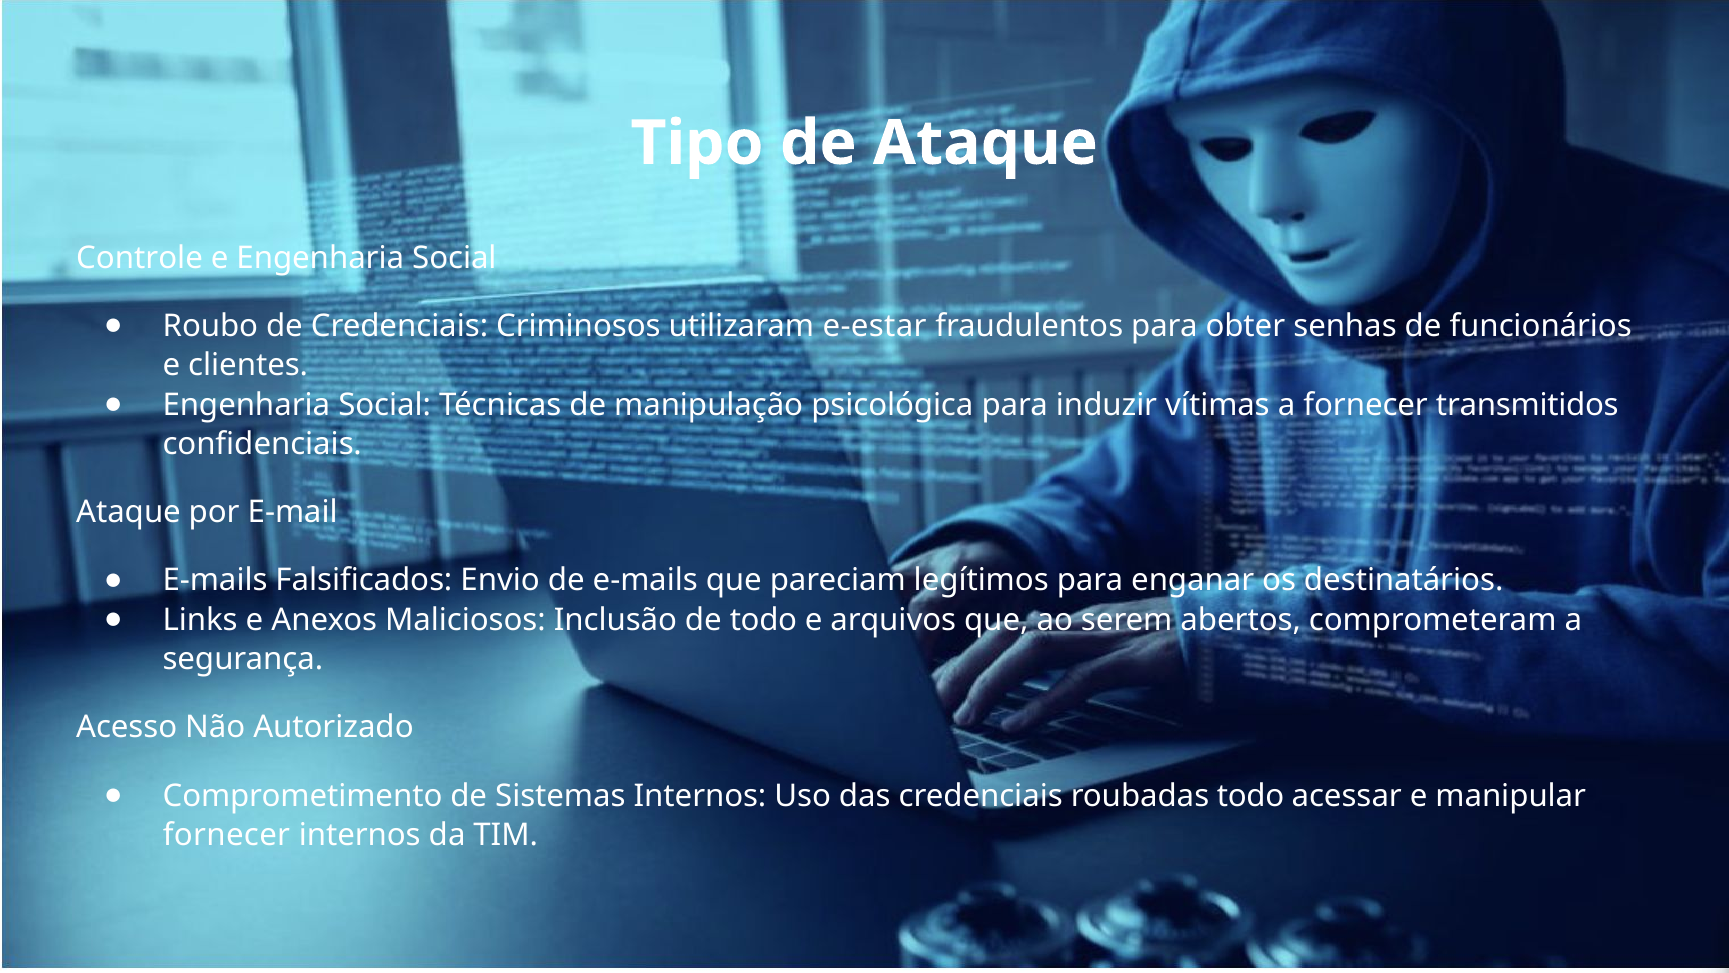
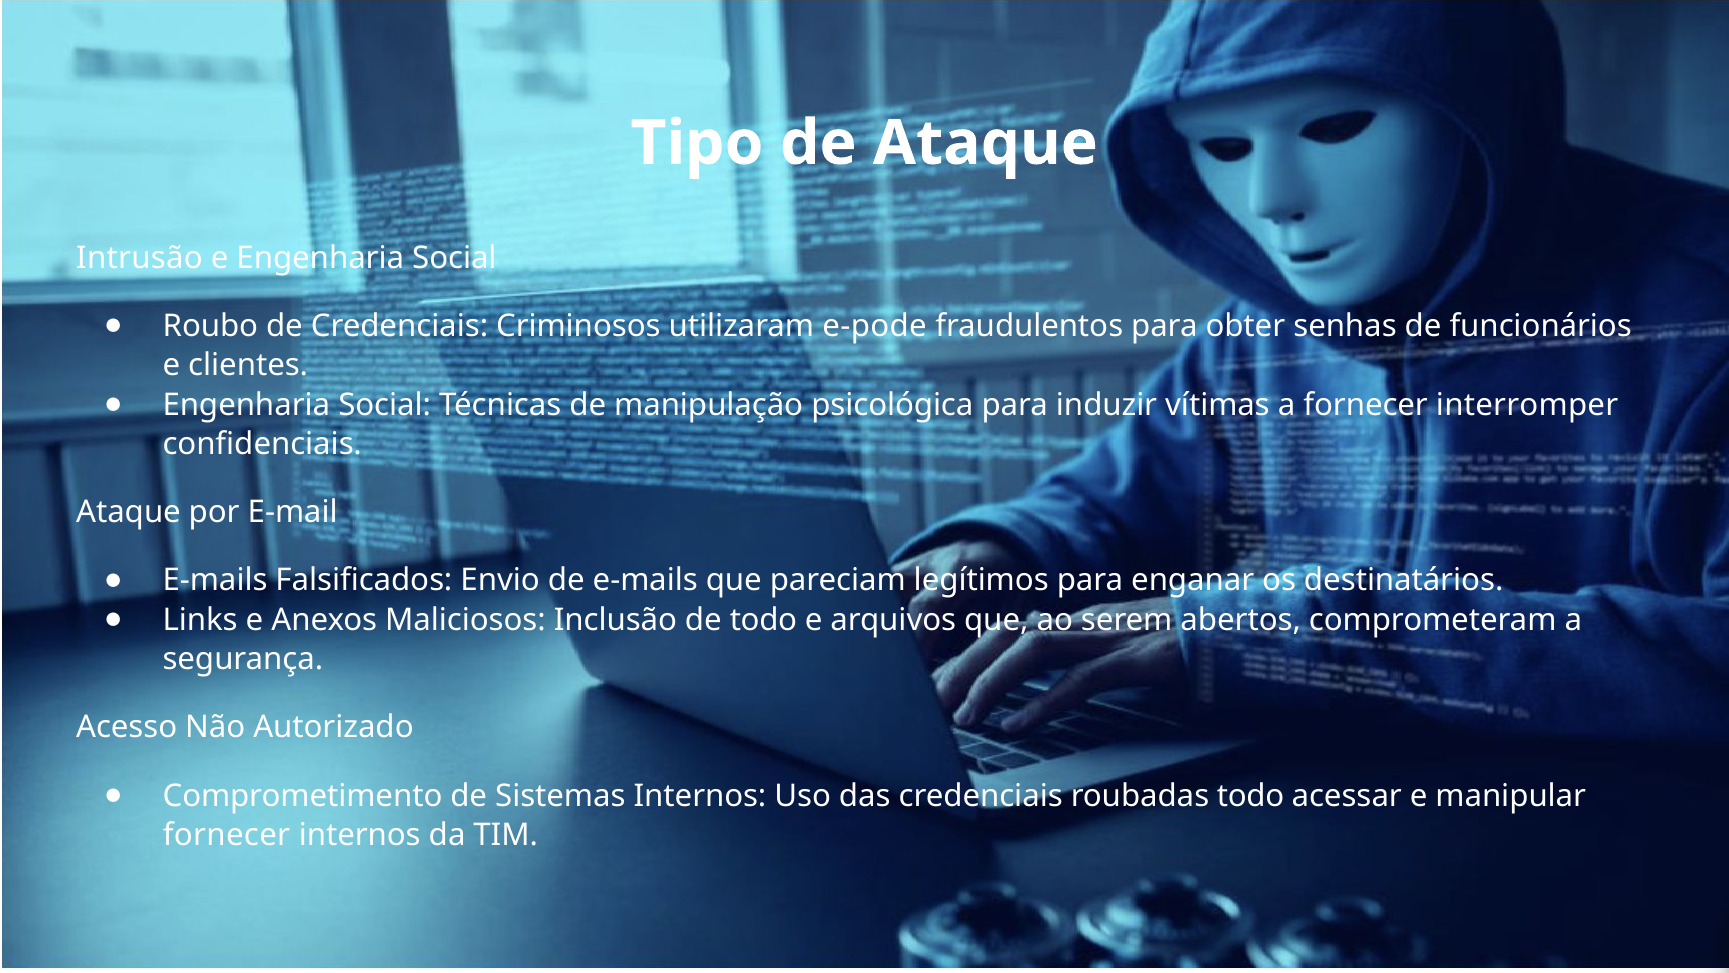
Controle: Controle -> Intrusão
e-estar: e-estar -> e-pode
transmitidos: transmitidos -> interromper
